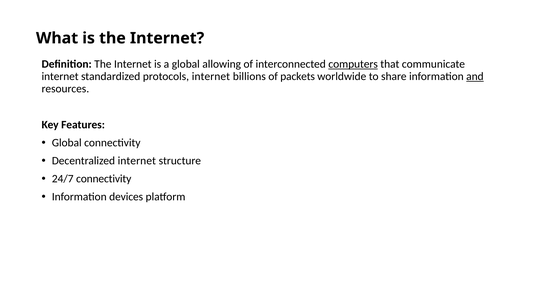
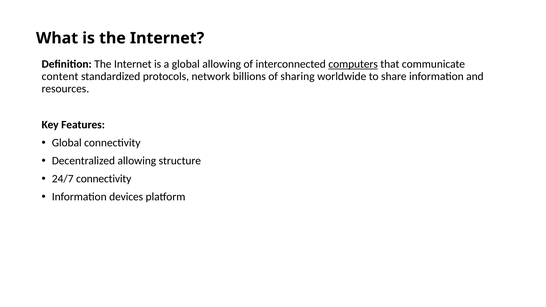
internet at (60, 77): internet -> content
protocols internet: internet -> network
packets: packets -> sharing
and underline: present -> none
Decentralized internet: internet -> allowing
